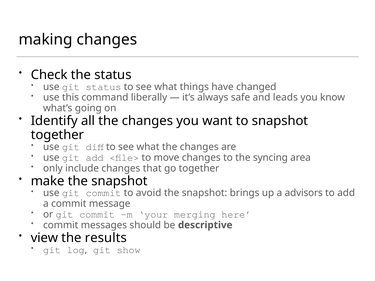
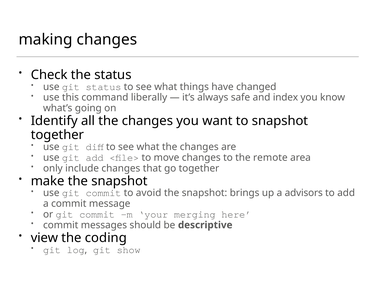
leads: leads -> index
syncing: syncing -> remote
results: results -> coding
